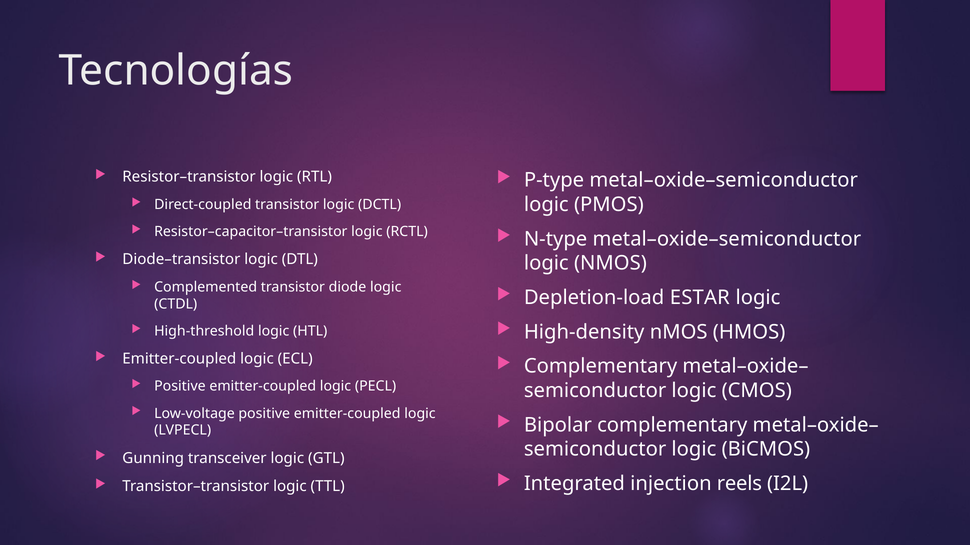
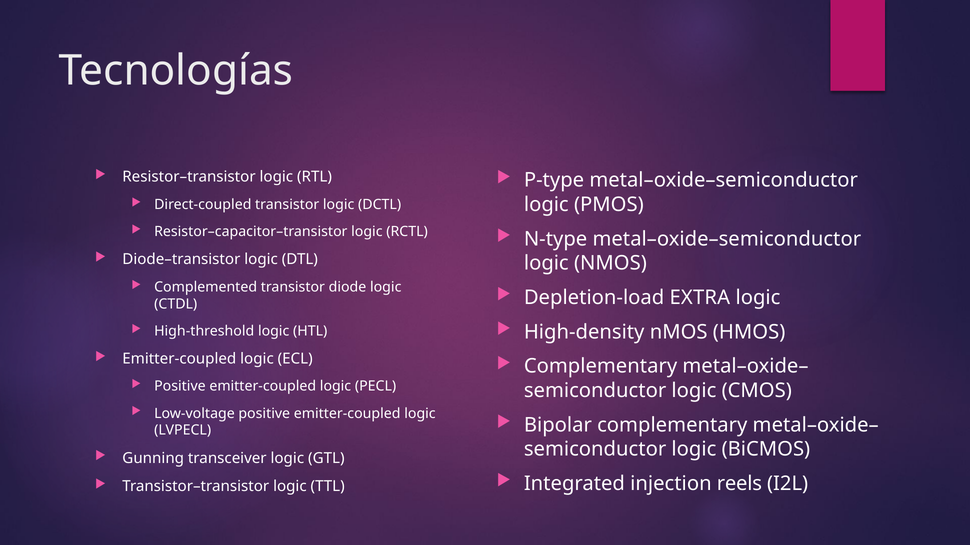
ESTAR: ESTAR -> EXTRA
